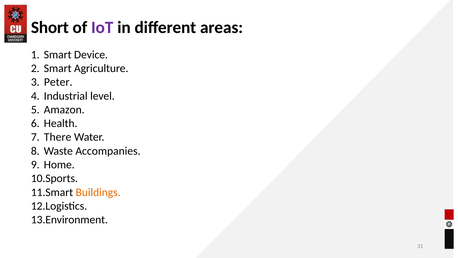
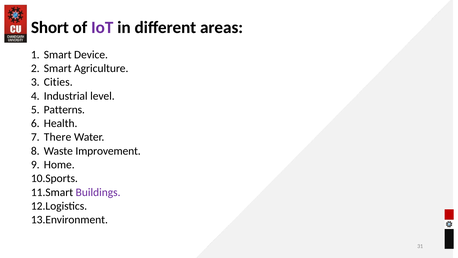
Peter: Peter -> Cities
Amazon: Amazon -> Patterns
Accompanies: Accompanies -> Improvement
Buildings colour: orange -> purple
